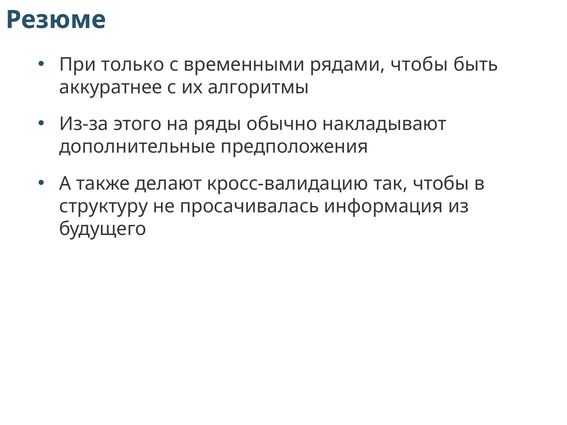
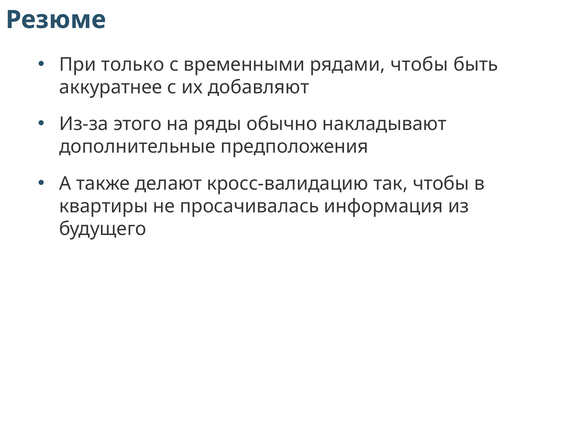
алгоритмы: алгоритмы -> добавляют
структуру: структуру -> квартиры
